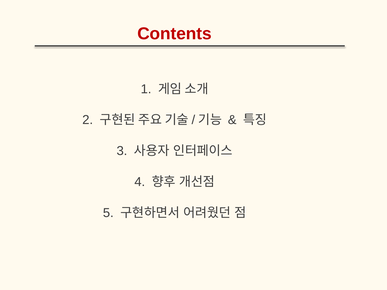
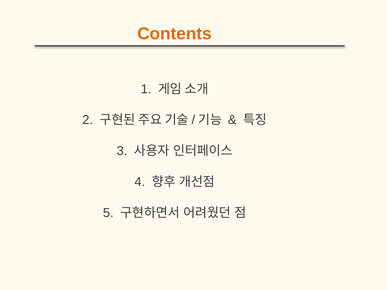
Contents colour: red -> orange
